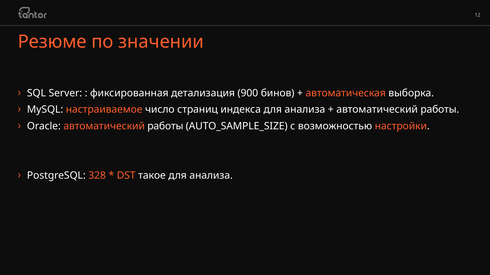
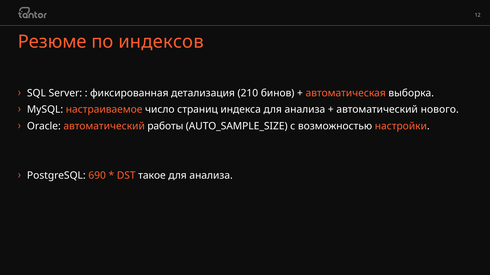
значении: значении -> индексов
900: 900 -> 210
работы at (440, 110): работы -> нового
328: 328 -> 690
